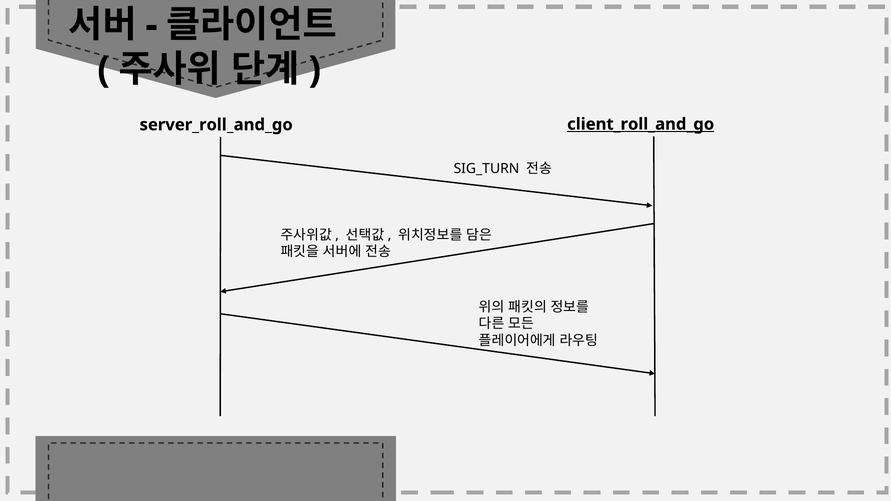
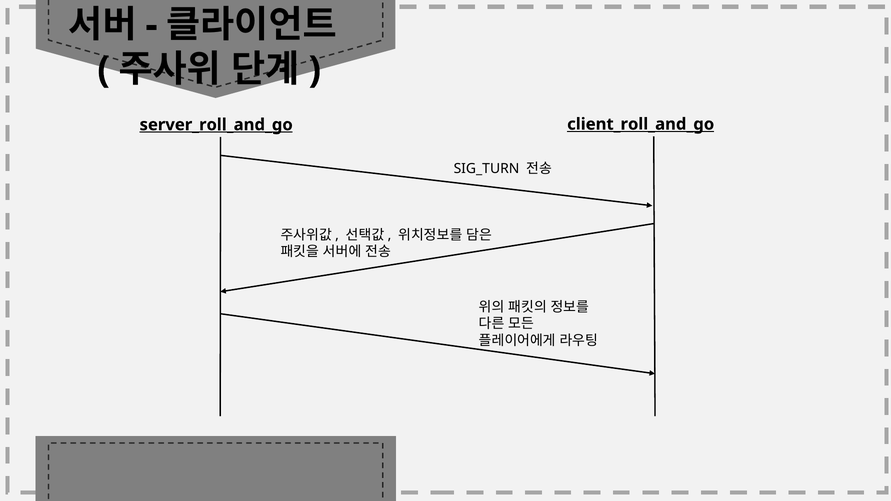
server_roll_and_go underline: none -> present
